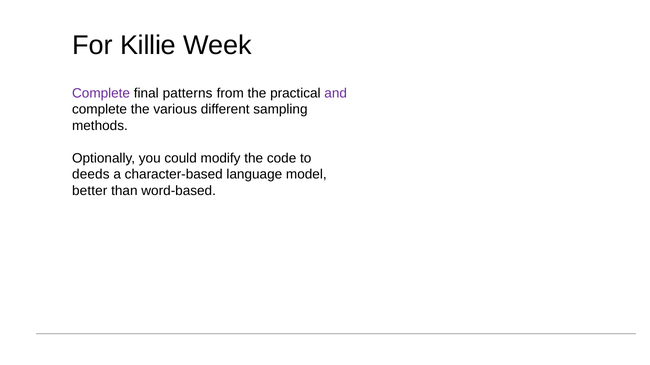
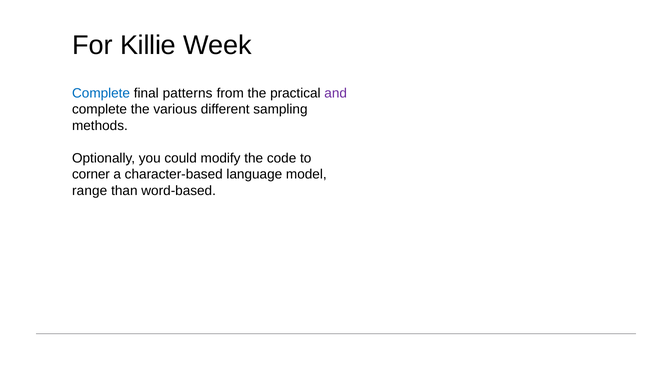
Complete at (101, 93) colour: purple -> blue
deeds: deeds -> corner
better: better -> range
